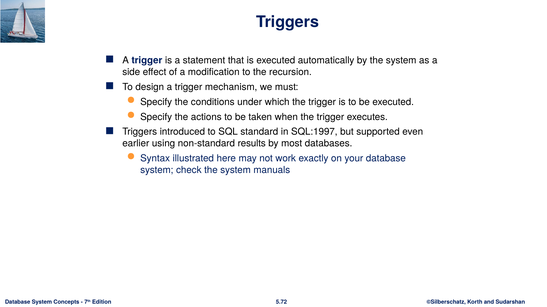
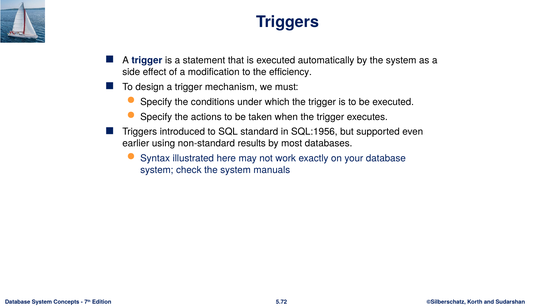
recursion: recursion -> efficiency
SQL:1997: SQL:1997 -> SQL:1956
